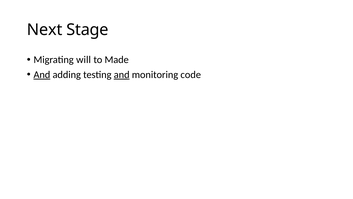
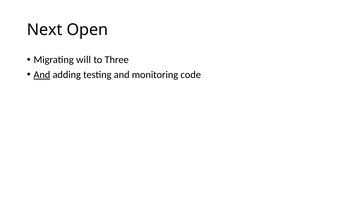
Stage: Stage -> Open
Made: Made -> Three
and at (122, 74) underline: present -> none
